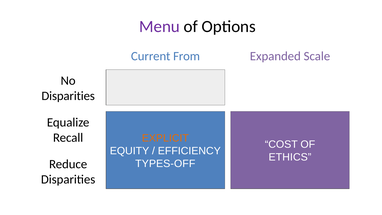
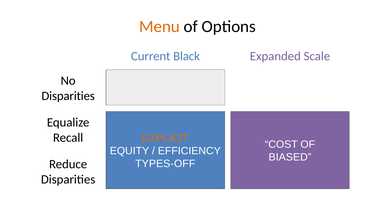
Menu colour: purple -> orange
From: From -> Black
ETHICS: ETHICS -> BIASED
